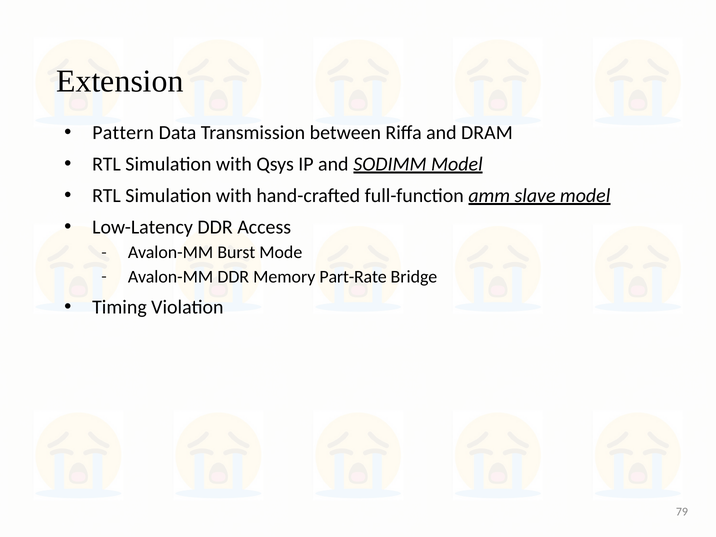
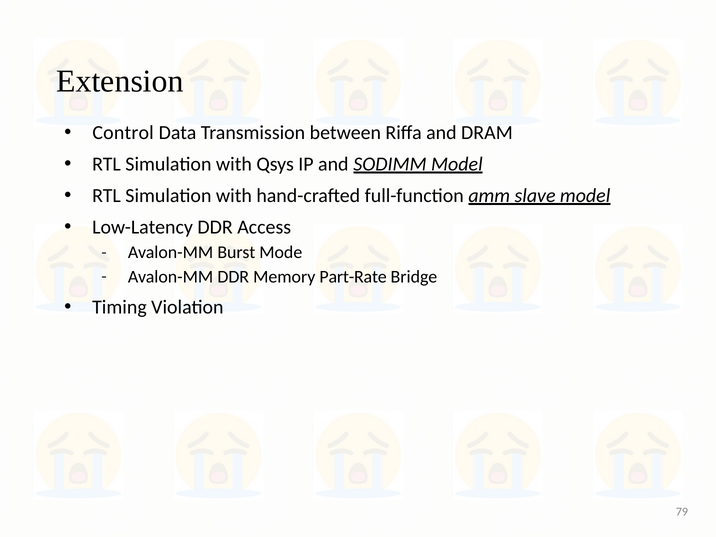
Pattern: Pattern -> Control
